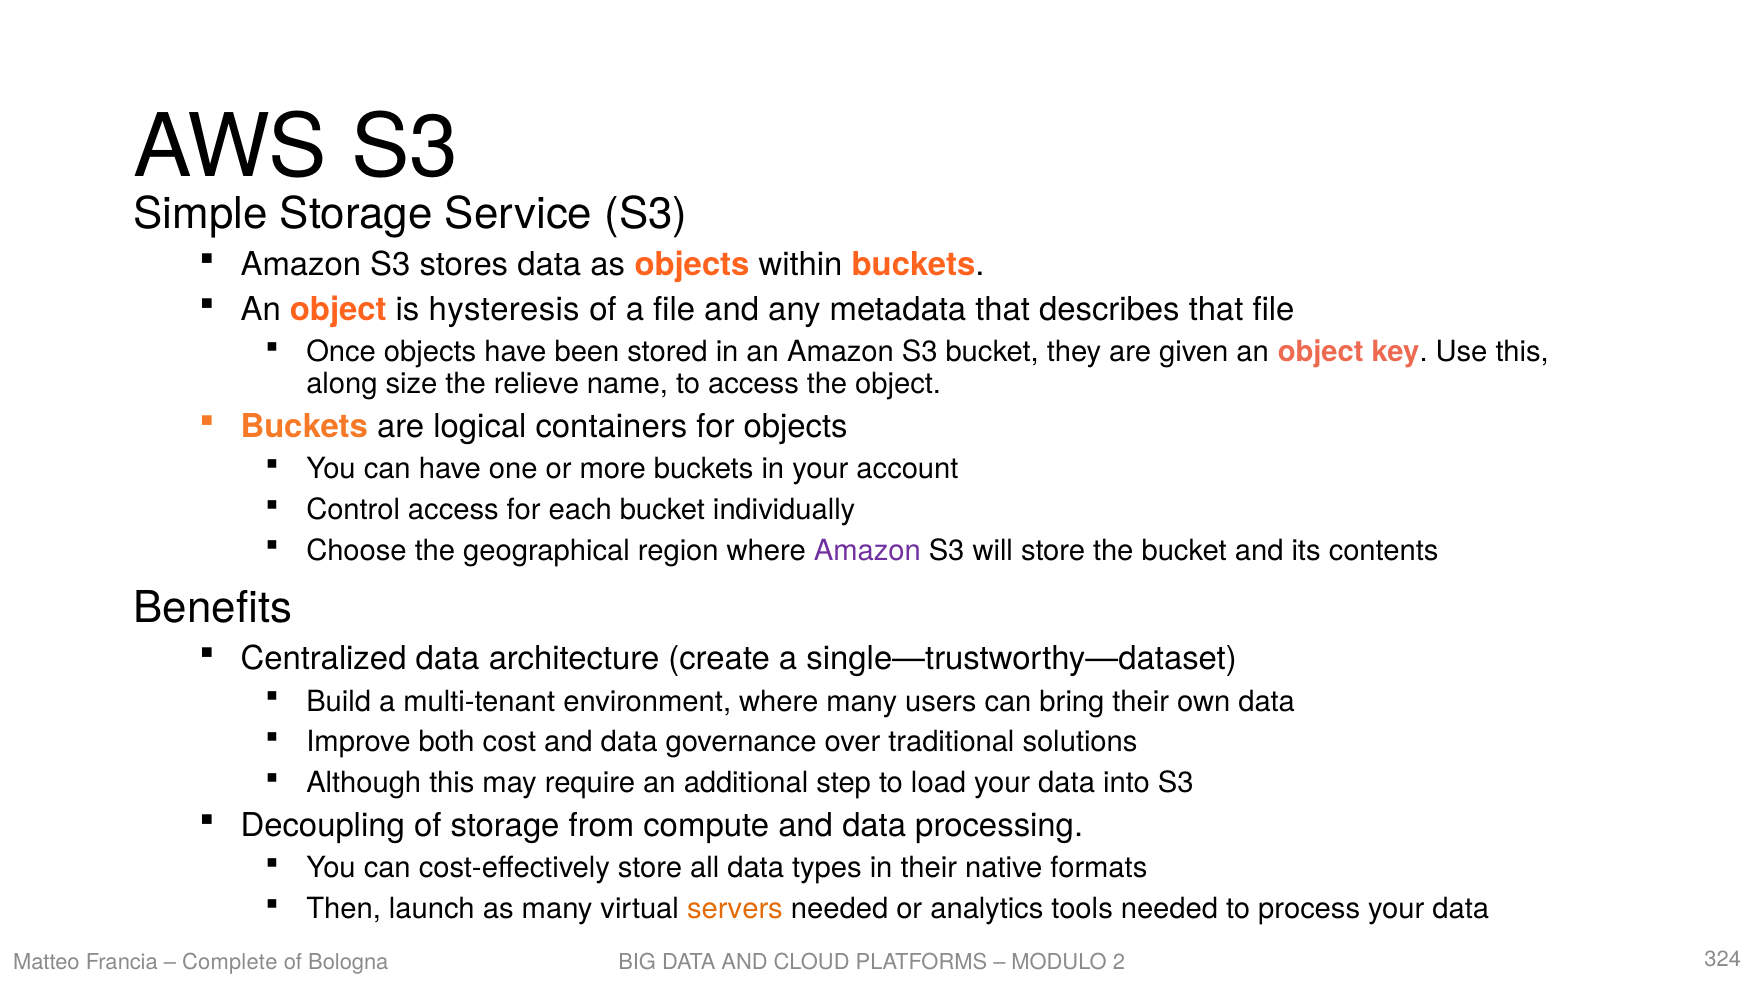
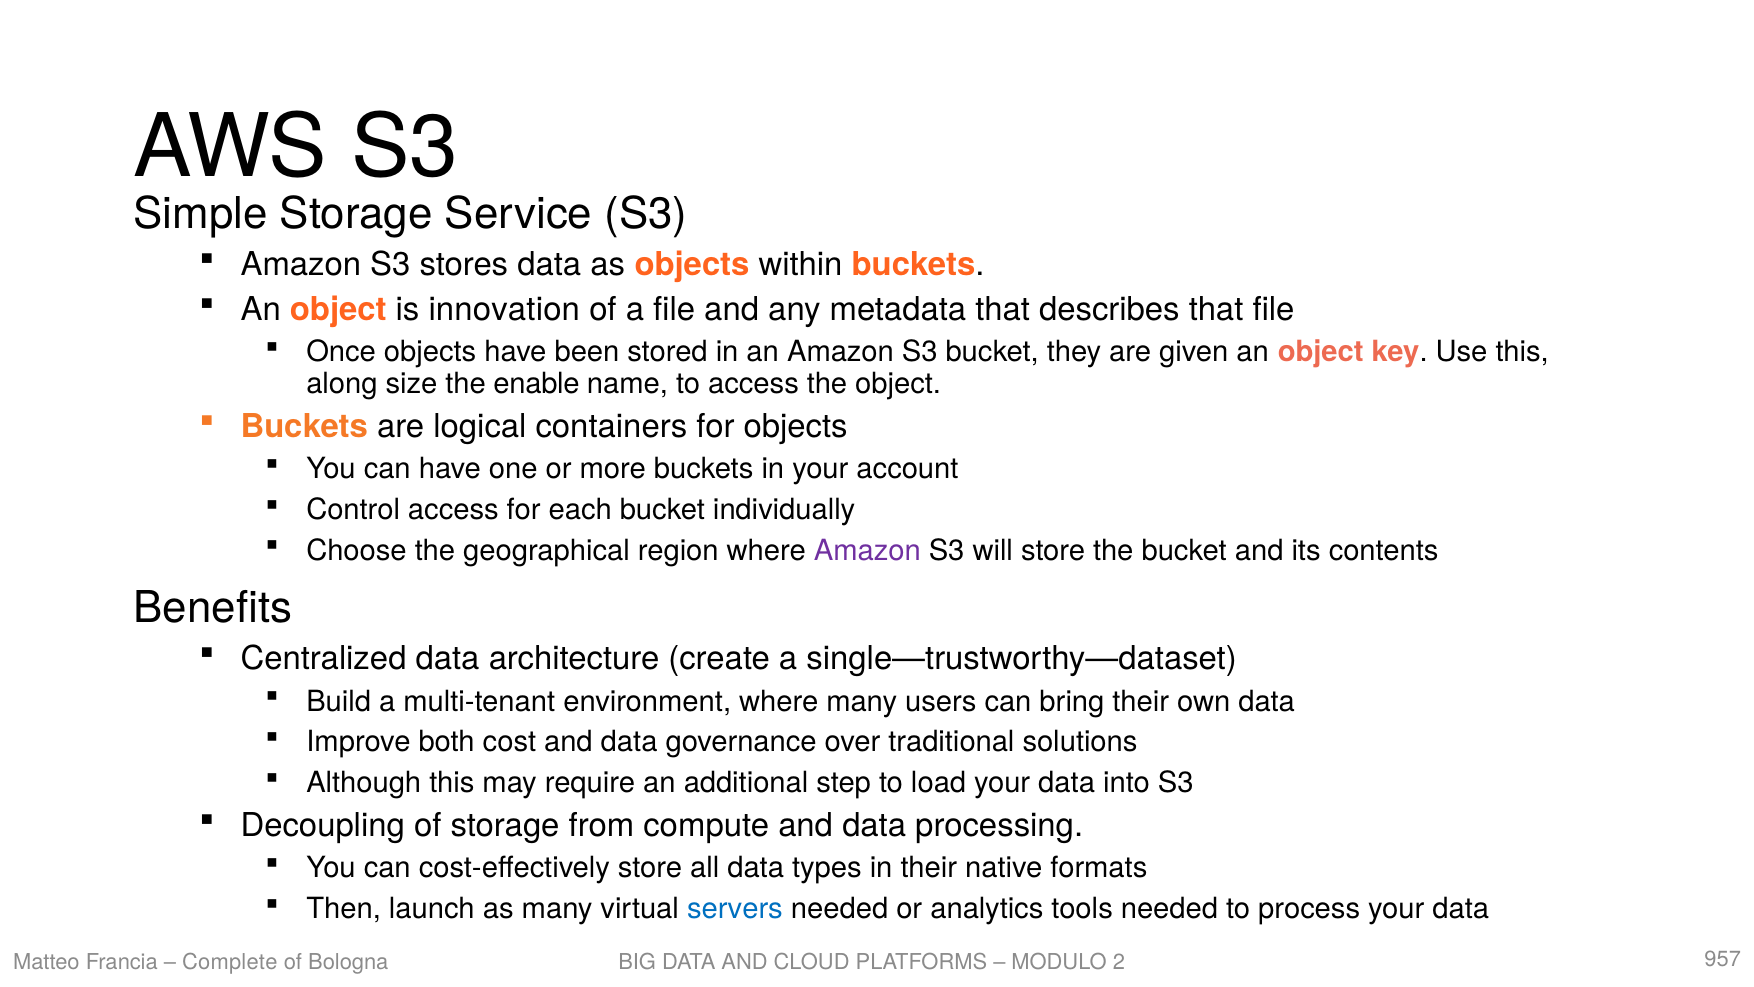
hysteresis: hysteresis -> innovation
relieve: relieve -> enable
servers colour: orange -> blue
324: 324 -> 957
